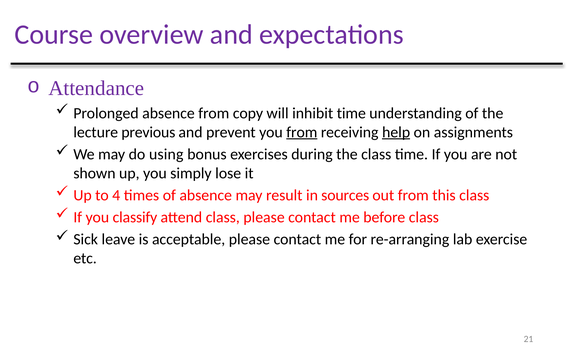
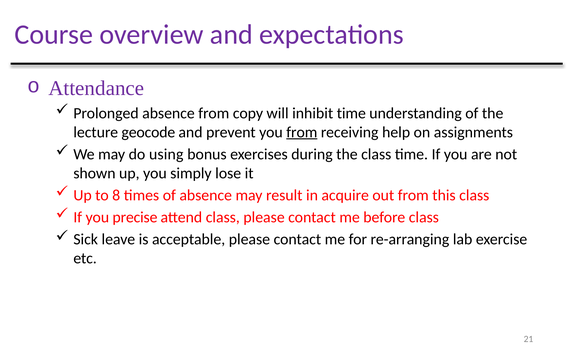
previous: previous -> geocode
help underline: present -> none
4: 4 -> 8
sources: sources -> acquire
classify: classify -> precise
